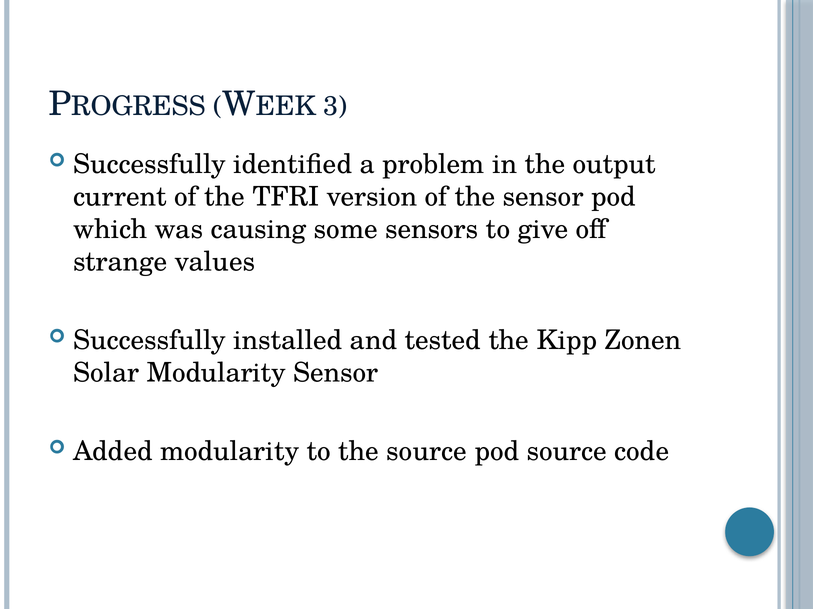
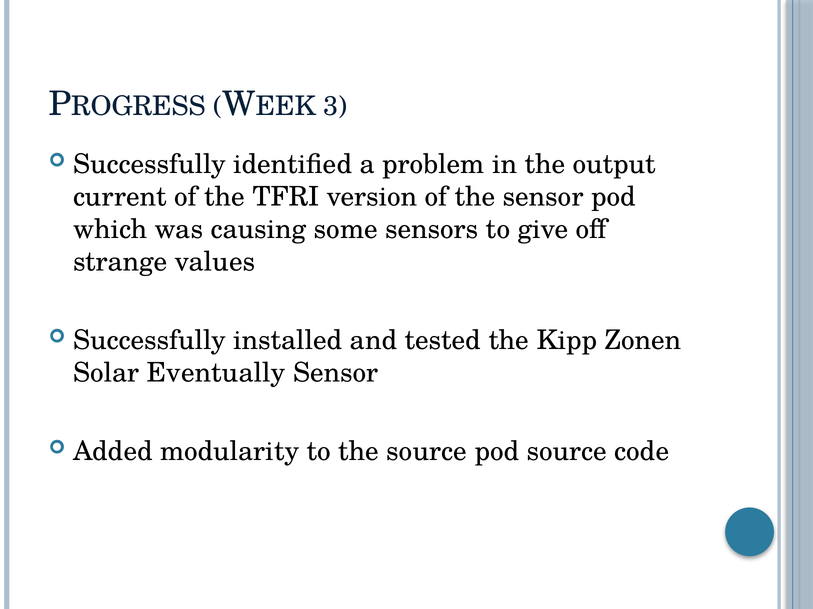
Solar Modularity: Modularity -> Eventually
